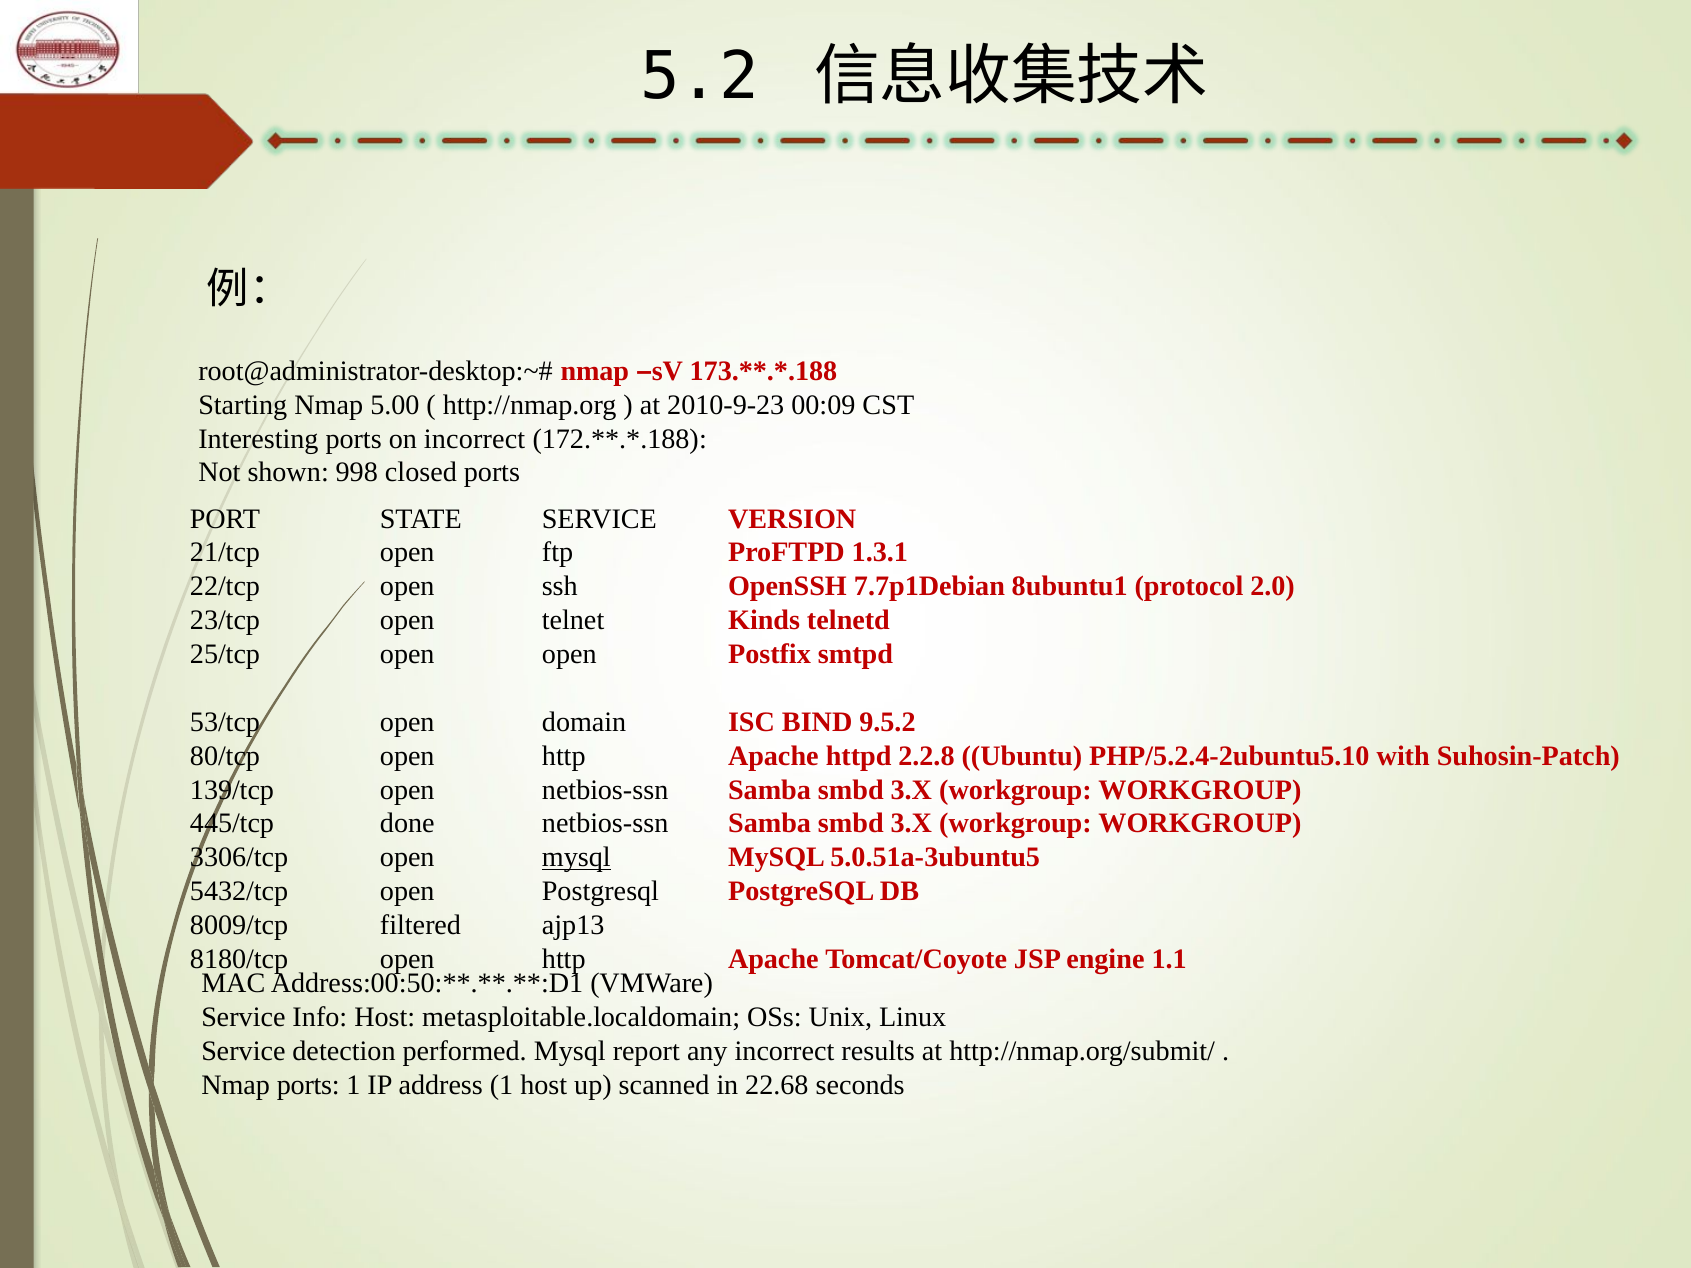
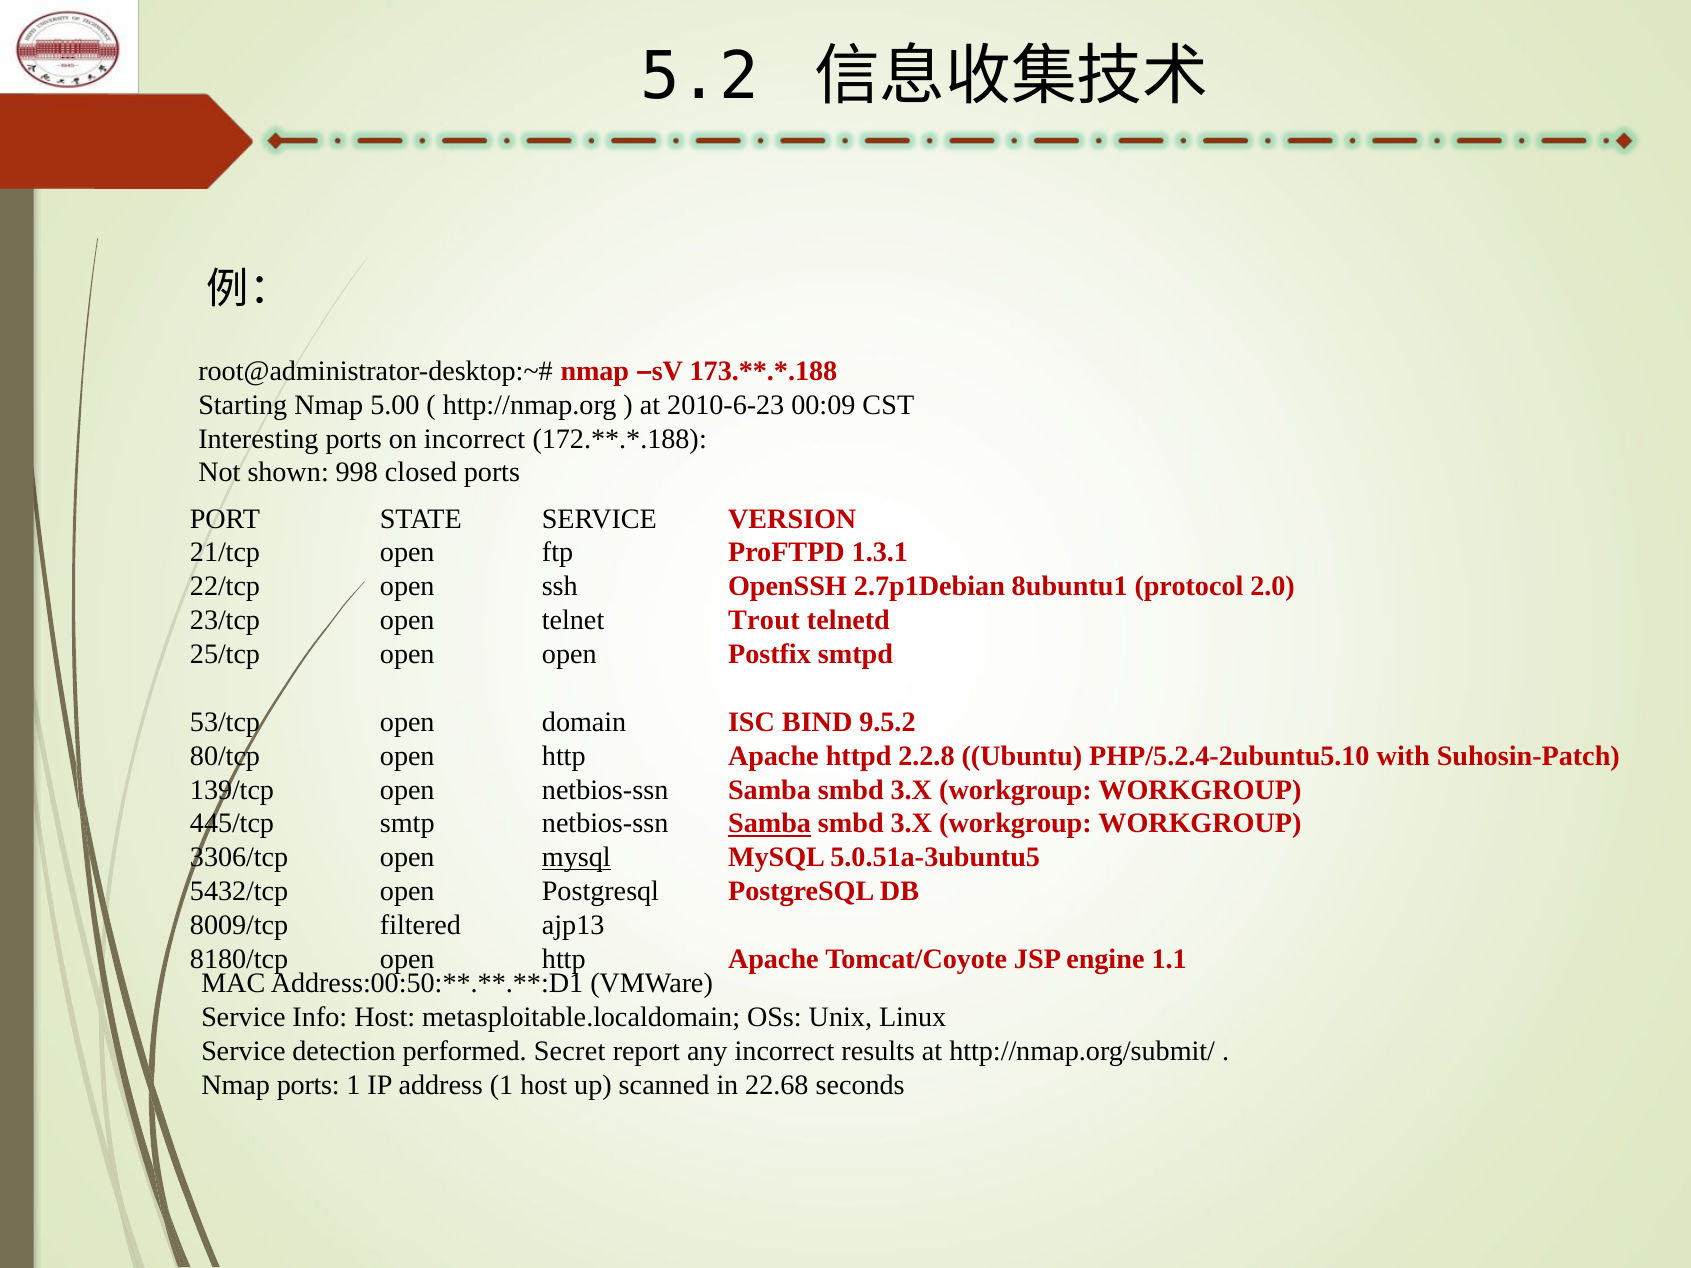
2010-9-23: 2010-9-23 -> 2010-6-23
7.7p1Debian: 7.7p1Debian -> 2.7p1Debian
Kinds: Kinds -> Trout
done: done -> smtp
Samba at (770, 824) underline: none -> present
performed Mysql: Mysql -> Secret
